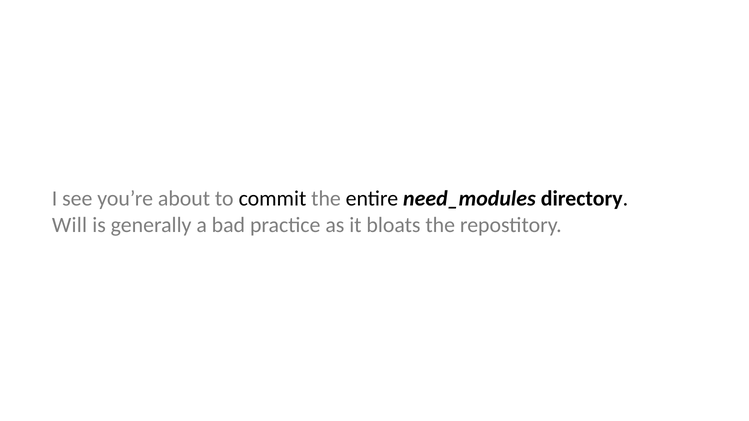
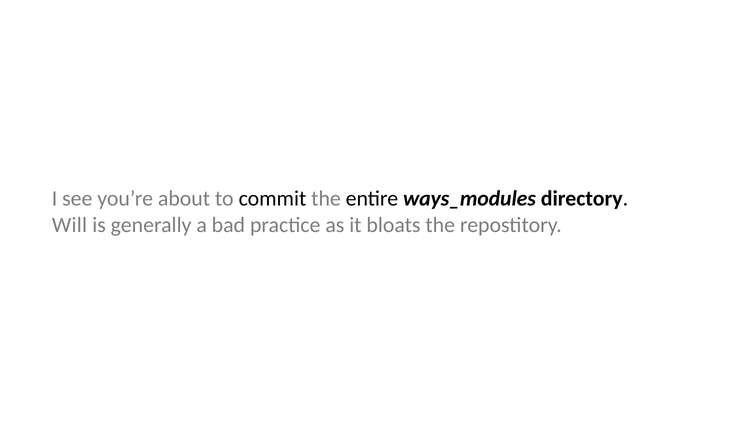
need_modules: need_modules -> ways_modules
